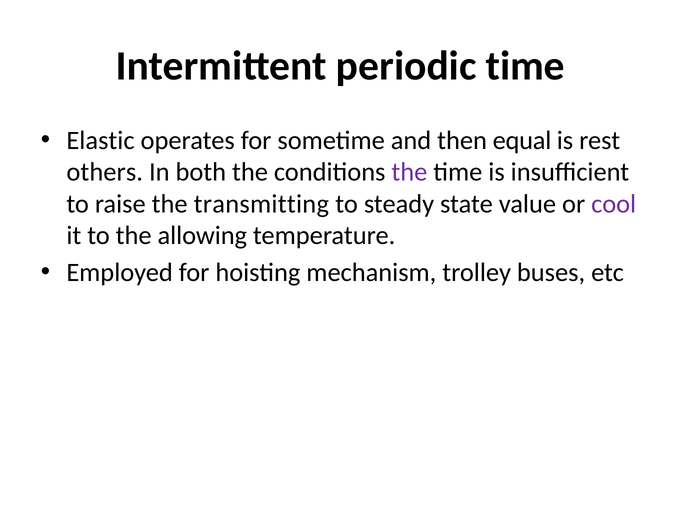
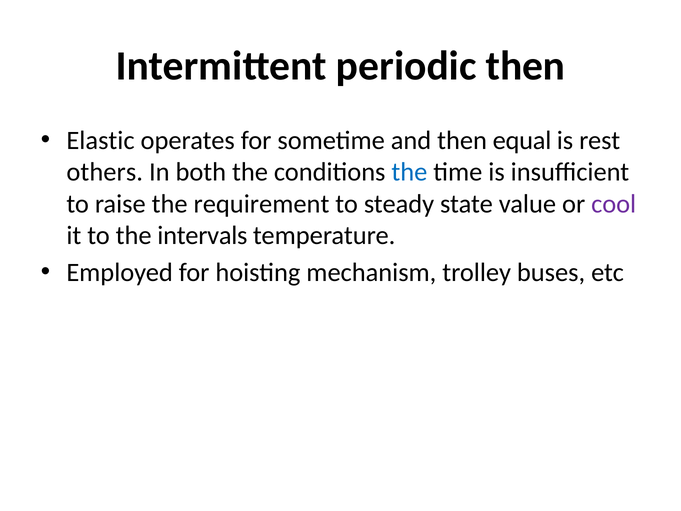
periodic time: time -> then
the at (409, 172) colour: purple -> blue
transmitting: transmitting -> requirement
allowing: allowing -> intervals
